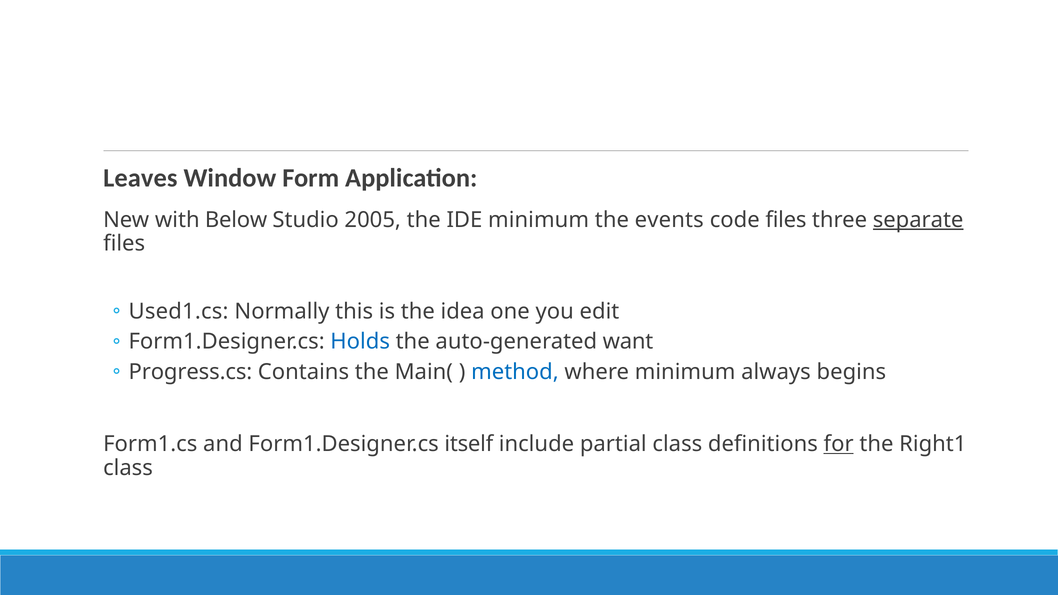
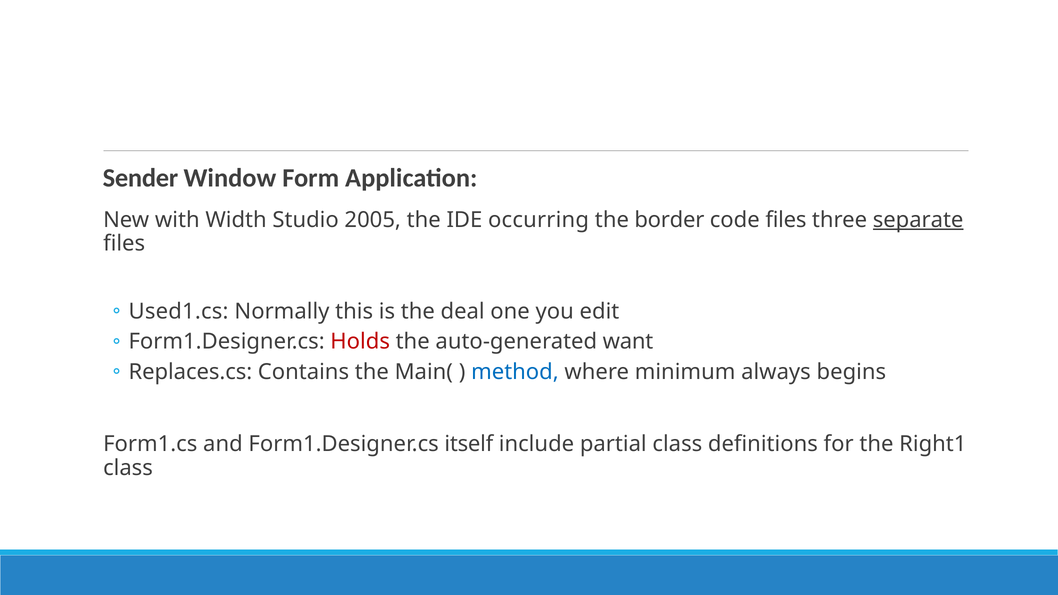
Leaves: Leaves -> Sender
Below: Below -> Width
IDE minimum: minimum -> occurring
events: events -> border
idea: idea -> deal
Holds colour: blue -> red
Progress.cs: Progress.cs -> Replaces.cs
for underline: present -> none
